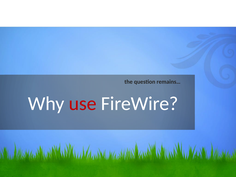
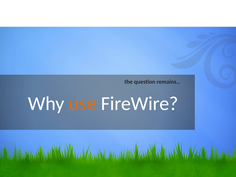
use colour: red -> orange
